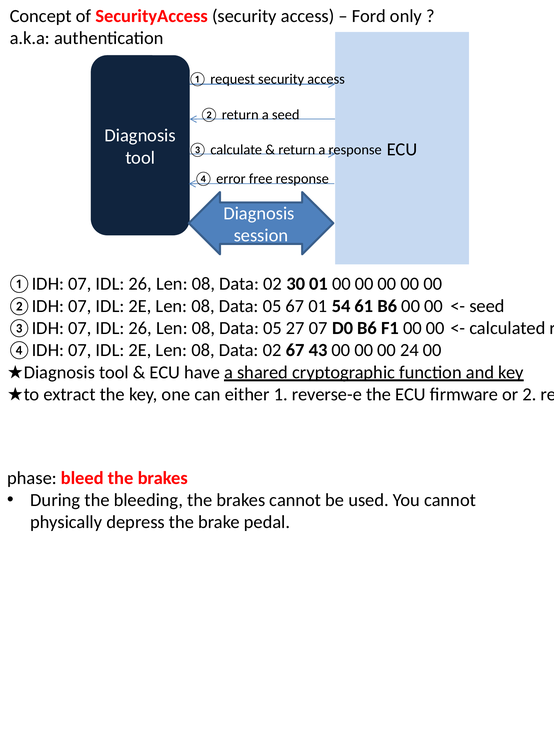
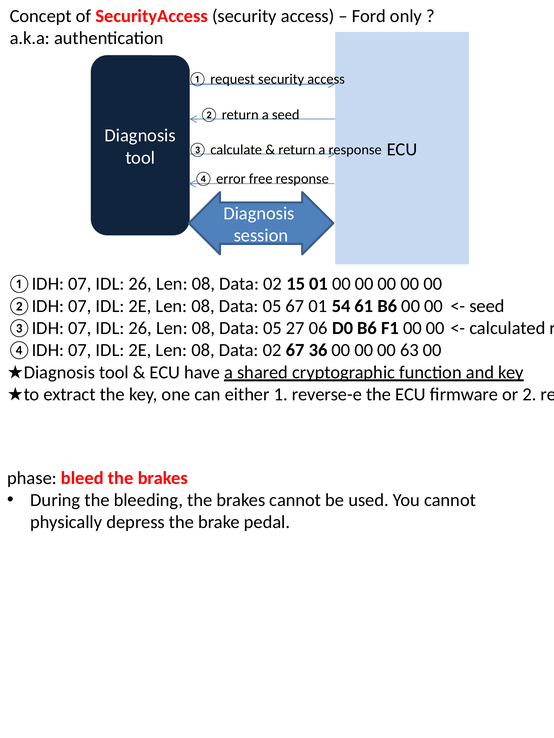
30: 30 -> 15
27 07: 07 -> 06
43: 43 -> 36
24: 24 -> 63
